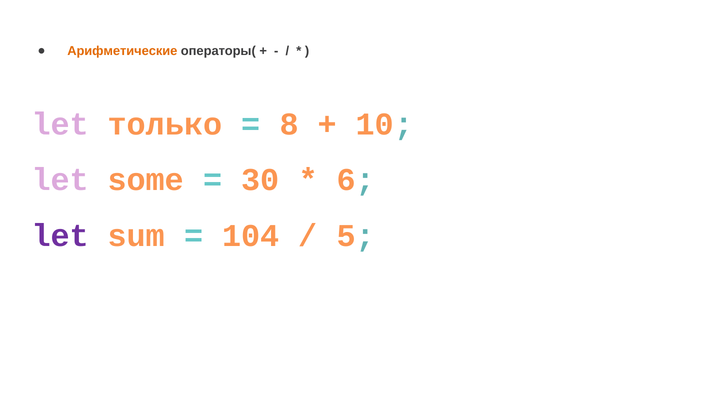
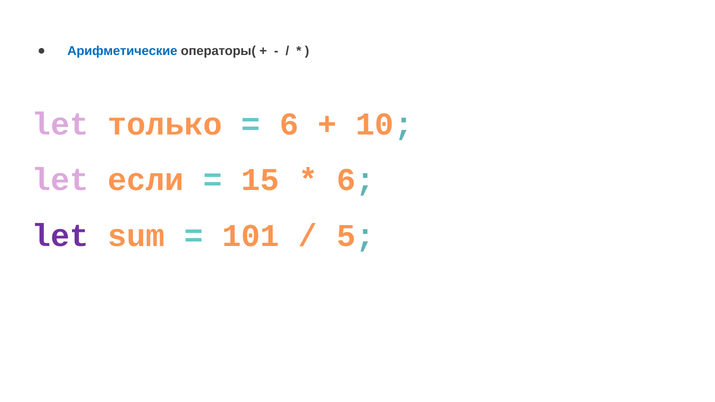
Арифметические colour: orange -> blue
8 at (289, 124): 8 -> 6
some: some -> если
30: 30 -> 15
104: 104 -> 101
